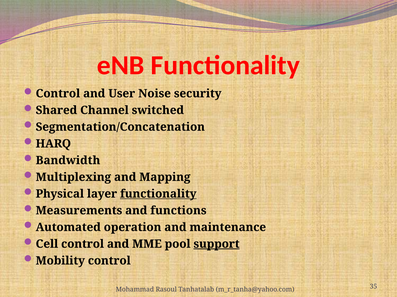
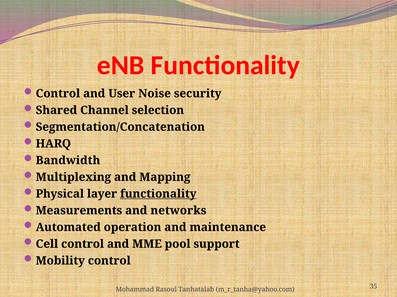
switched: switched -> selection
functions: functions -> networks
support underline: present -> none
